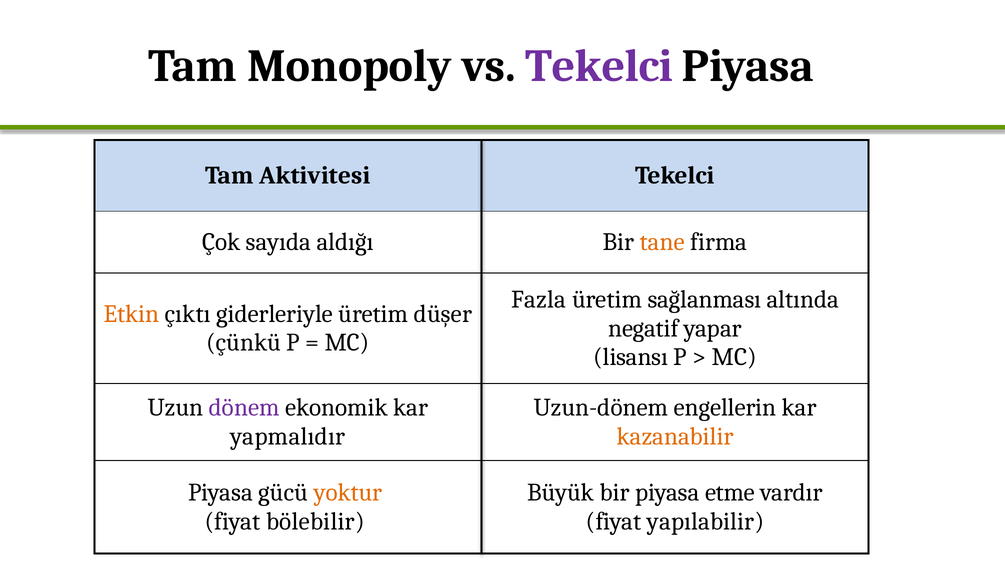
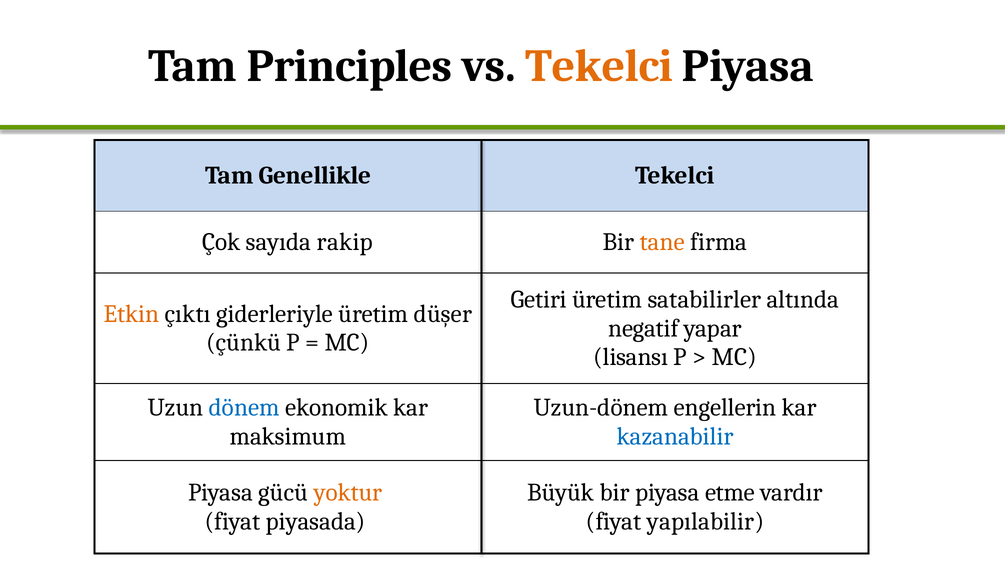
Monopoly: Monopoly -> Principles
Tekelci at (599, 66) colour: purple -> orange
Aktivitesi: Aktivitesi -> Genellikle
aldığı: aldığı -> rakip
Fazla: Fazla -> Getiri
sağlanması: sağlanması -> satabilirler
dönem colour: purple -> blue
yapmalıdır: yapmalıdır -> maksimum
kazanabilir colour: orange -> blue
bölebilir: bölebilir -> piyasada
